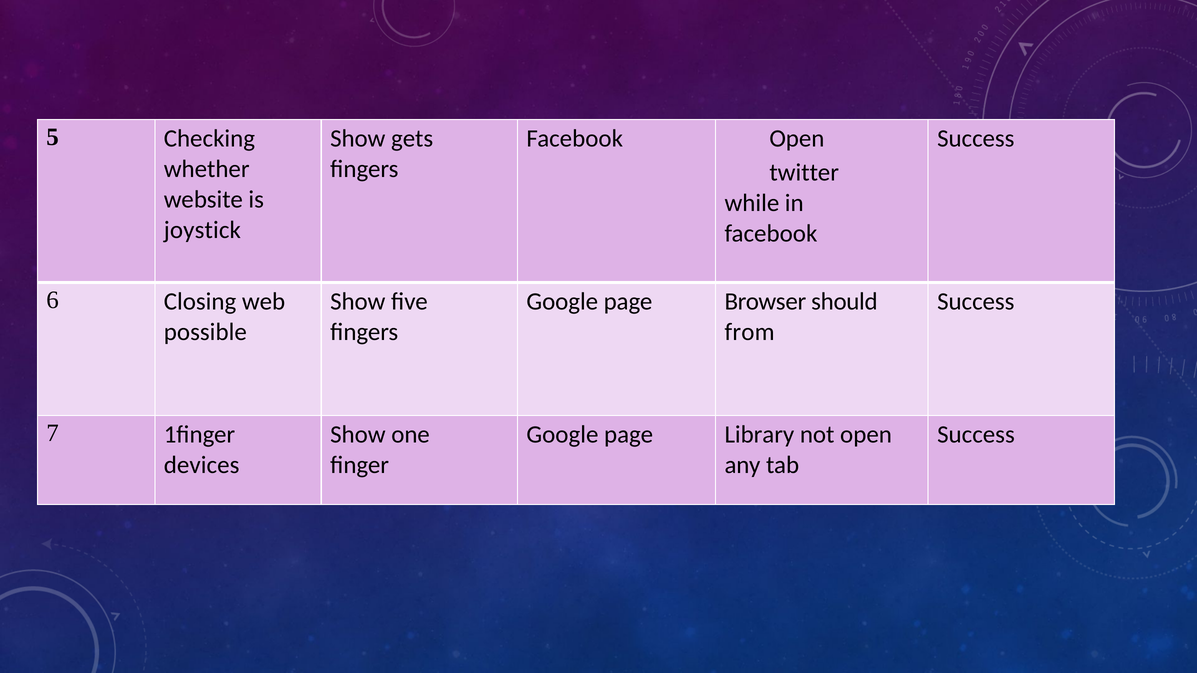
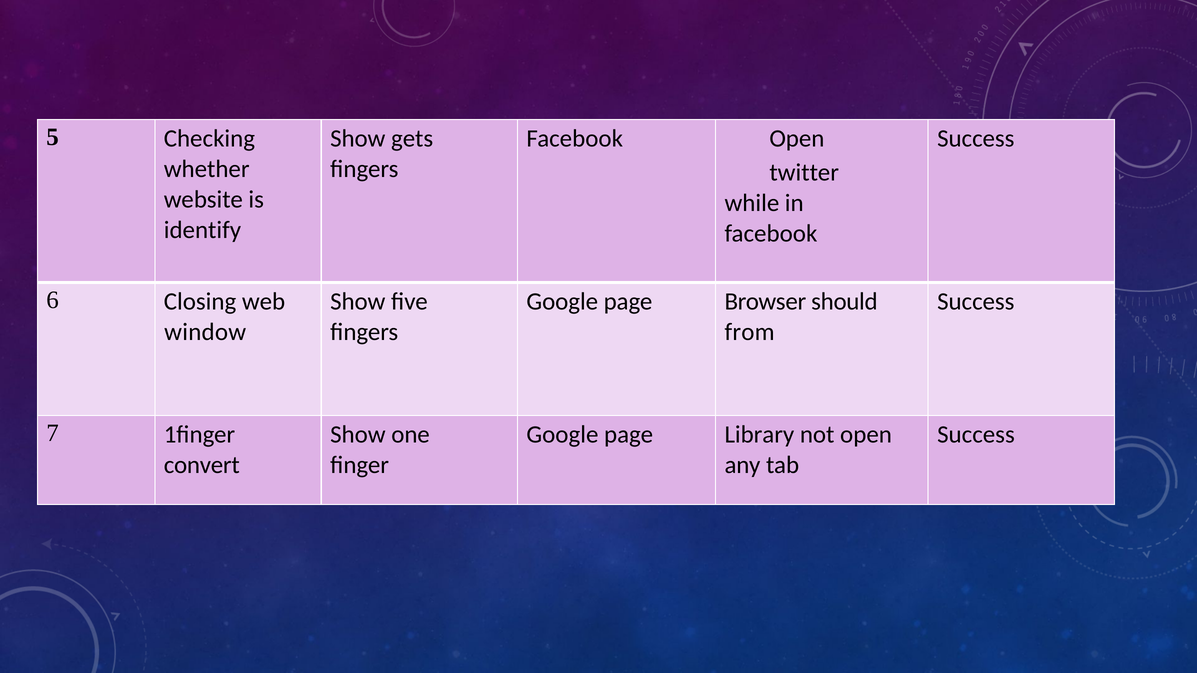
joystick: joystick -> identify
possible: possible -> window
devices: devices -> convert
